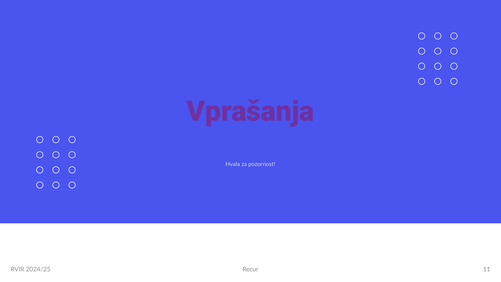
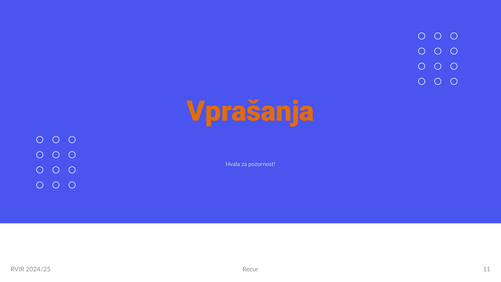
Vprašanja colour: purple -> orange
